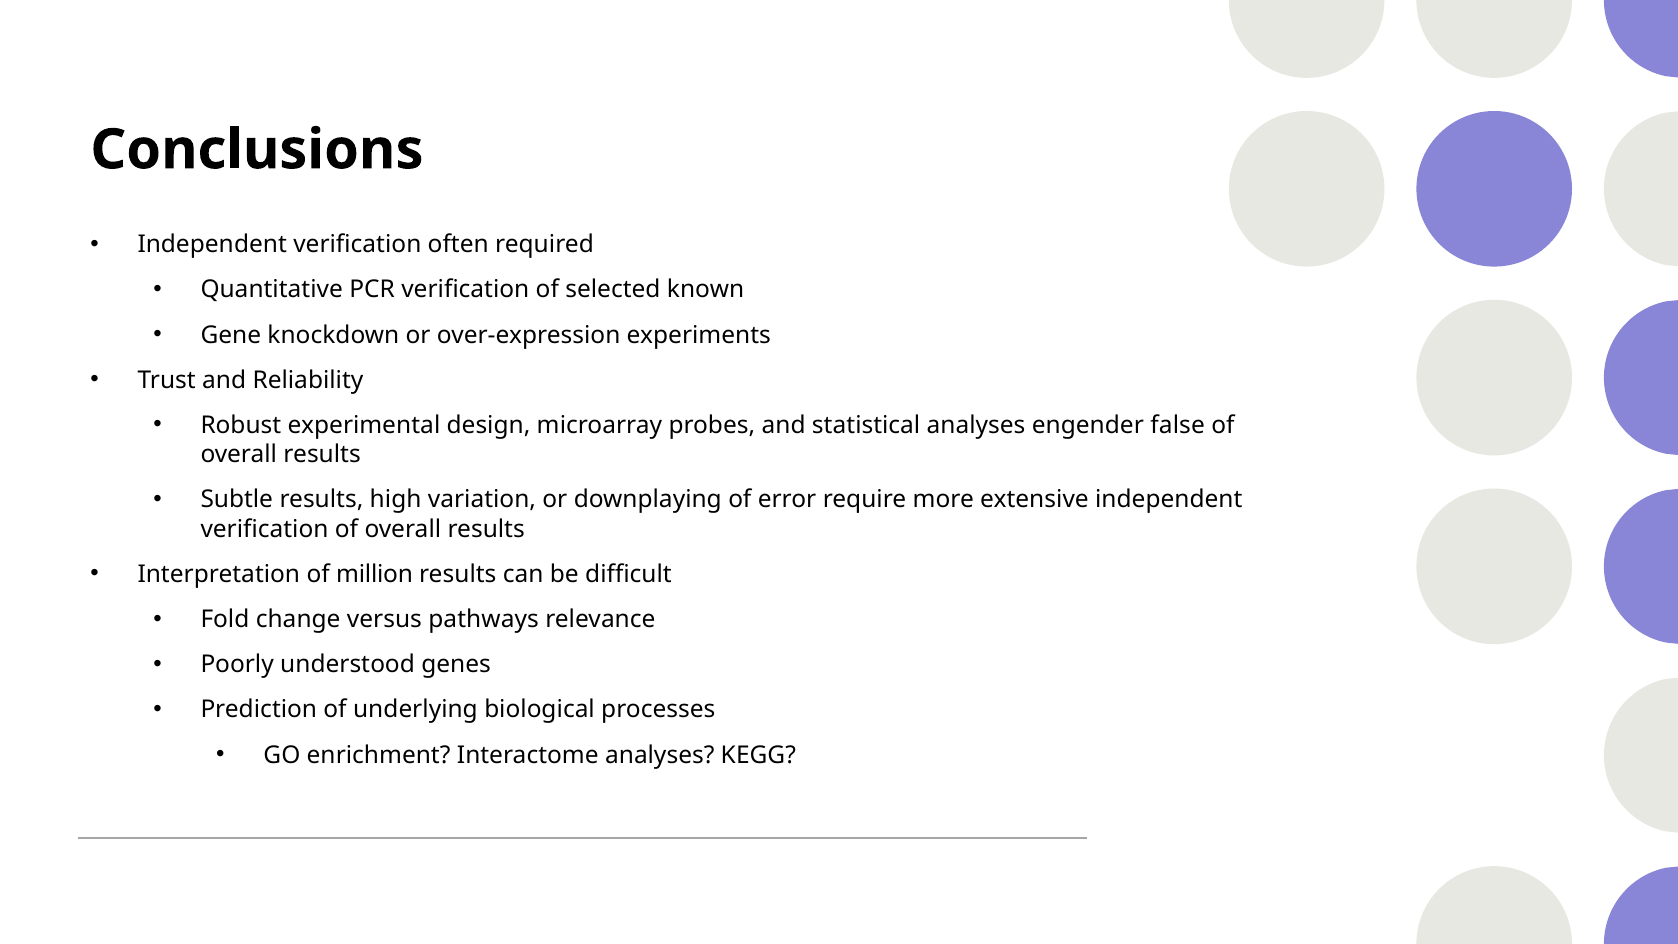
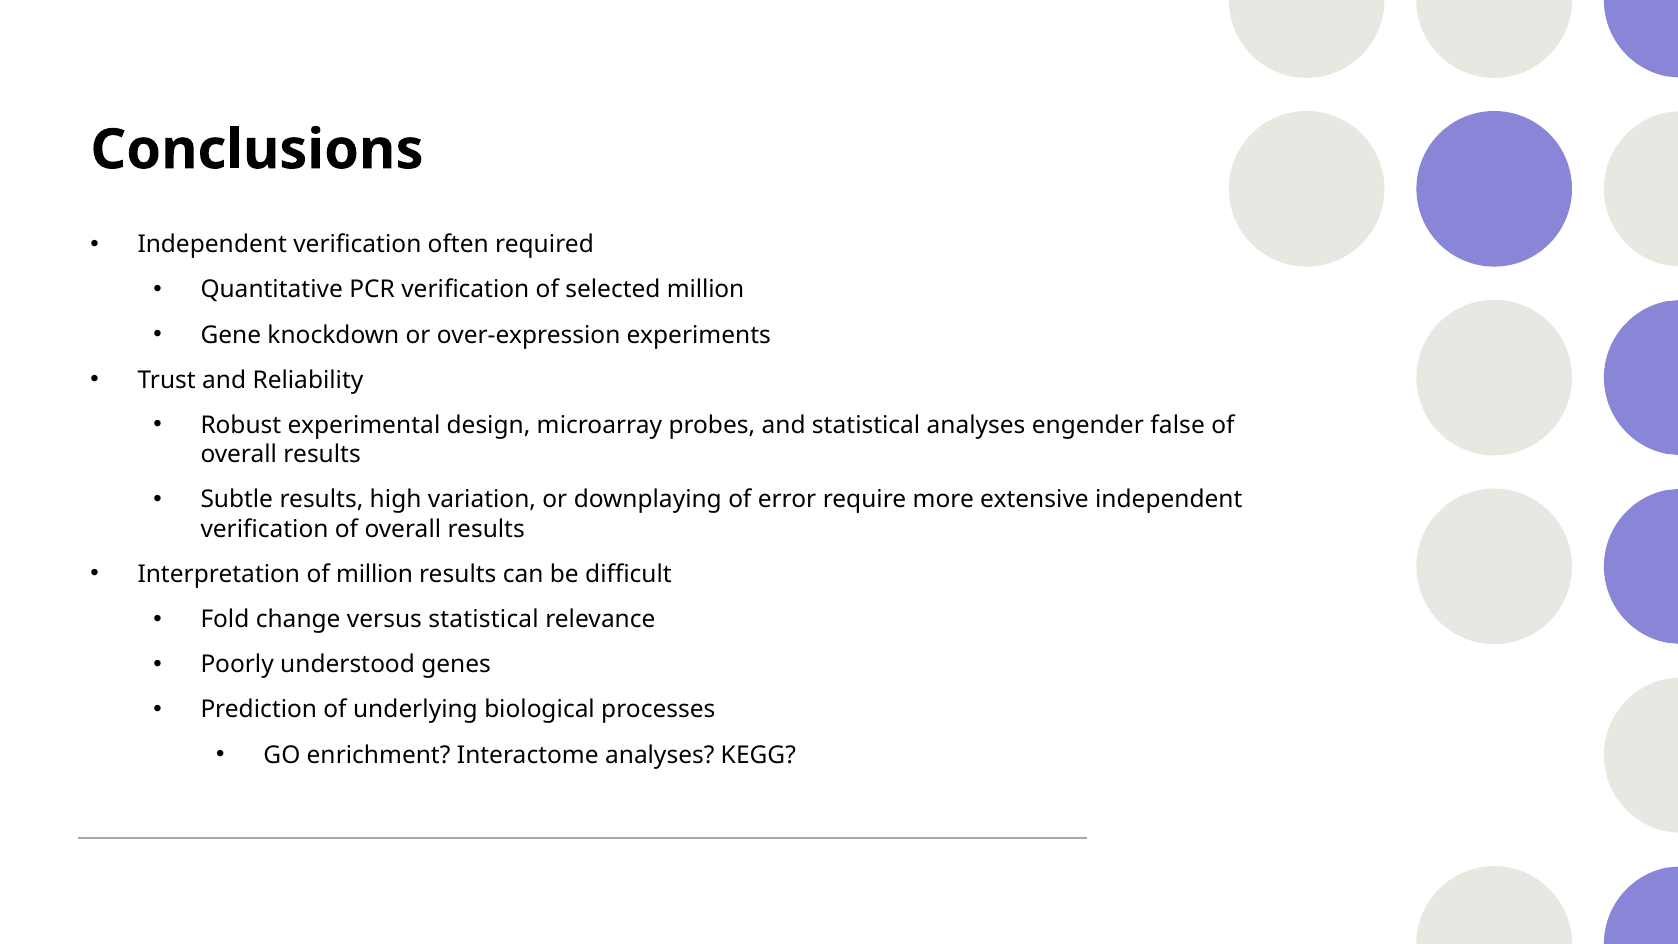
selected known: known -> million
versus pathways: pathways -> statistical
